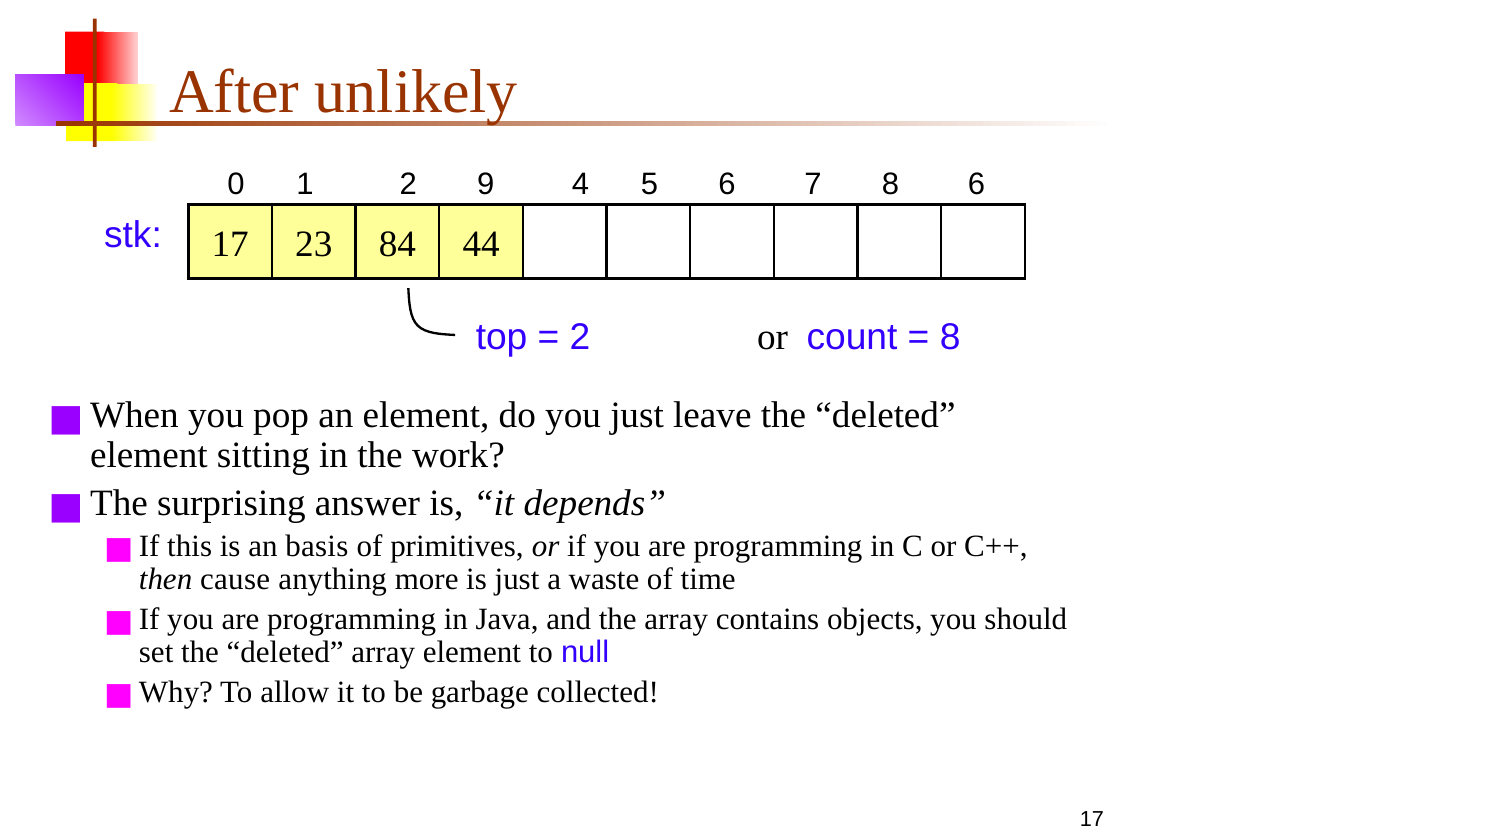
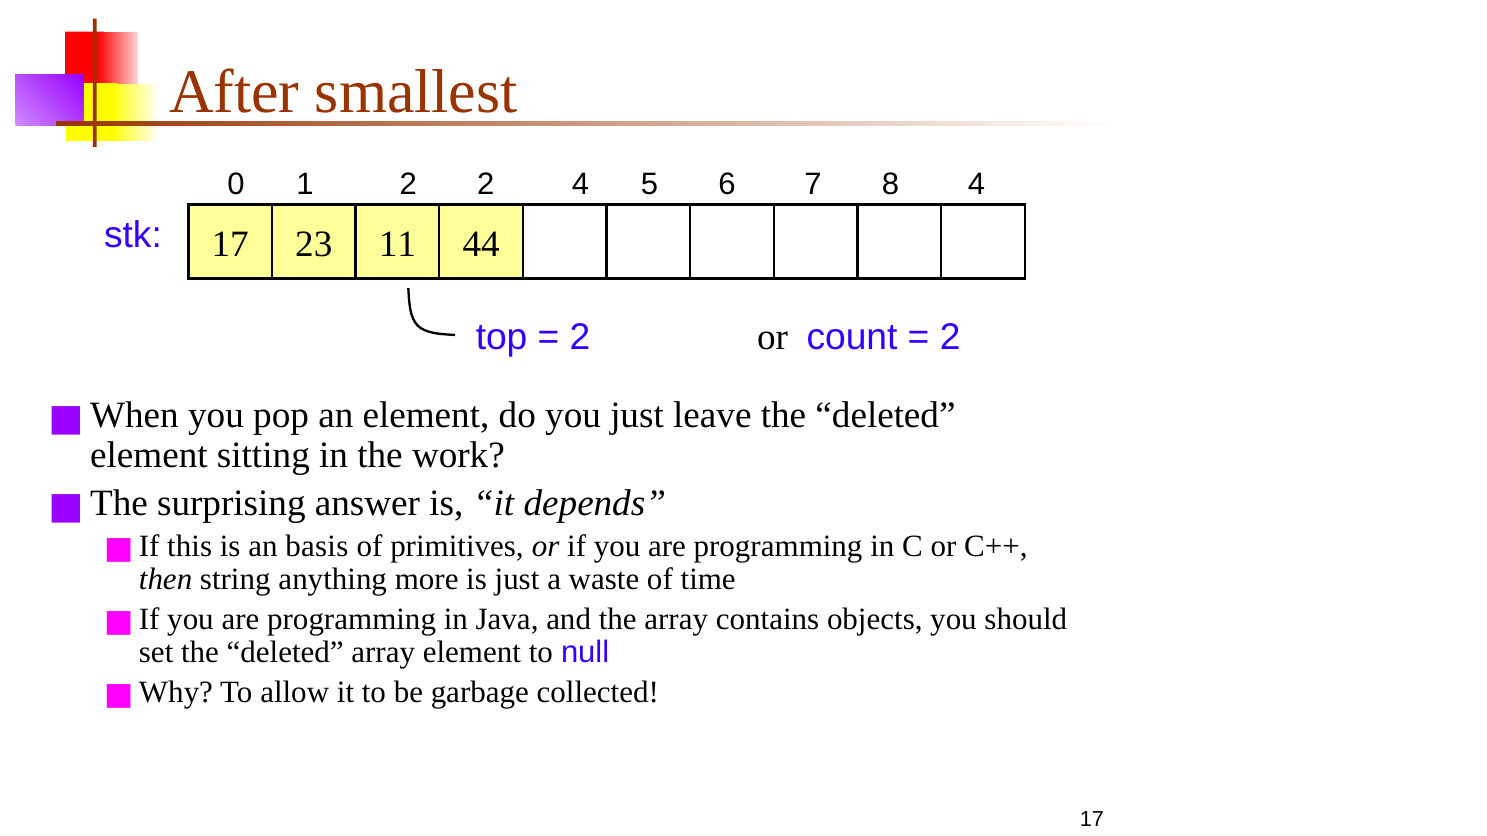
unlikely: unlikely -> smallest
2 9: 9 -> 2
8 6: 6 -> 4
84: 84 -> 11
8 at (950, 337): 8 -> 2
cause: cause -> string
